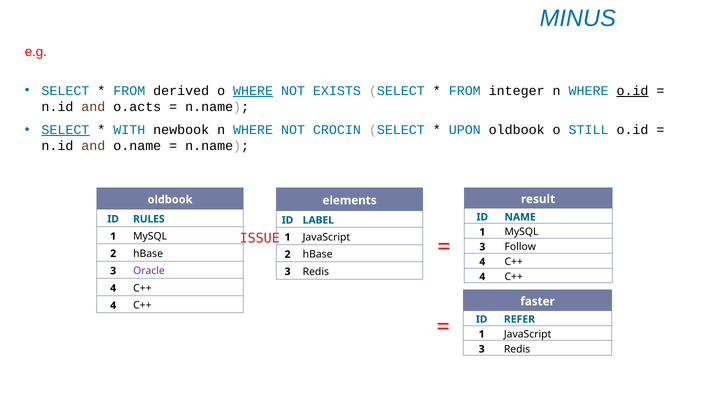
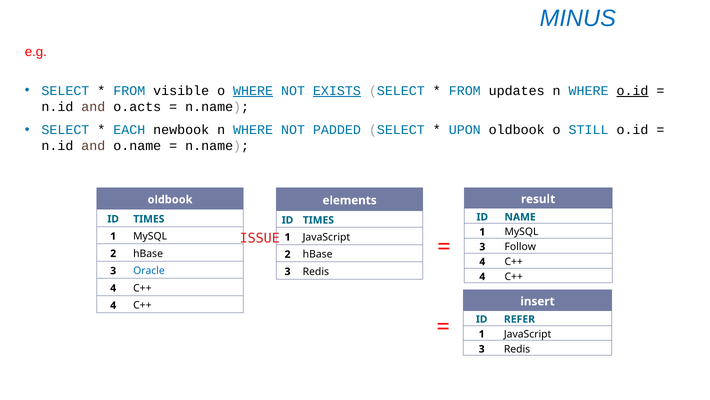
derived: derived -> visible
EXISTS underline: none -> present
integer: integer -> updates
SELECT at (65, 130) underline: present -> none
WITH: WITH -> EACH
CROCIN: CROCIN -> PADDED
RULES at (149, 219): RULES -> TIMES
LABEL at (318, 220): LABEL -> TIMES
Oracle colour: purple -> blue
faster: faster -> insert
